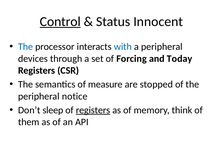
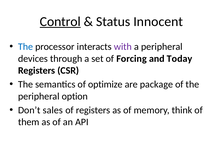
with colour: blue -> purple
measure: measure -> optimize
stopped: stopped -> package
notice: notice -> option
sleep: sleep -> sales
registers at (93, 110) underline: present -> none
